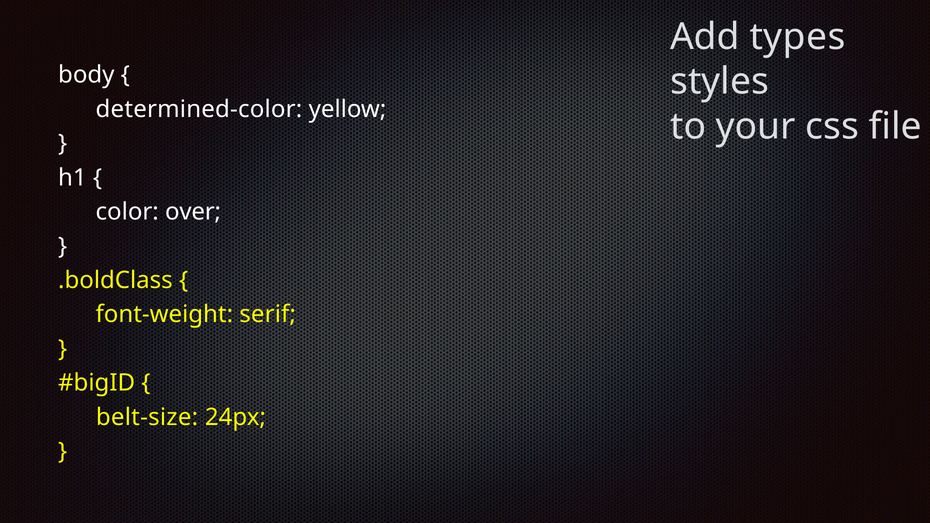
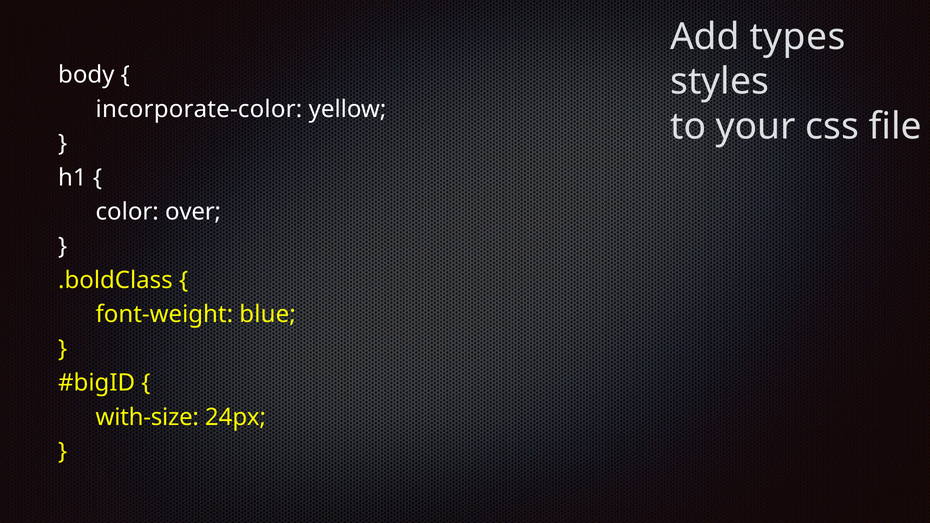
determined-color: determined-color -> incorporate-color
serif: serif -> blue
belt-size: belt-size -> with-size
